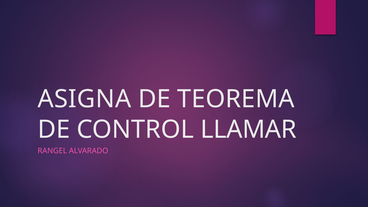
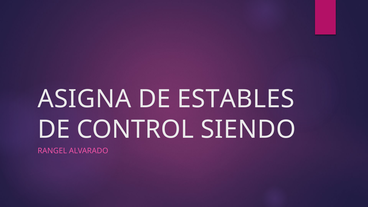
TEOREMA: TEOREMA -> ESTABLES
LLAMAR: LLAMAR -> SIENDO
